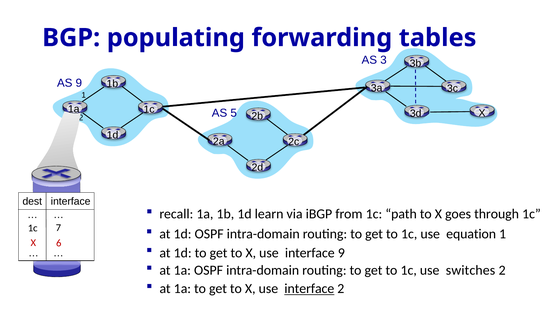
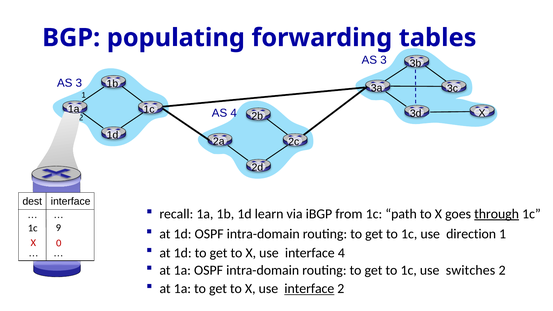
9 at (79, 83): 9 -> 3
AS 5: 5 -> 4
through underline: none -> present
7: 7 -> 9
equation: equation -> direction
6: 6 -> 0
interface 9: 9 -> 4
